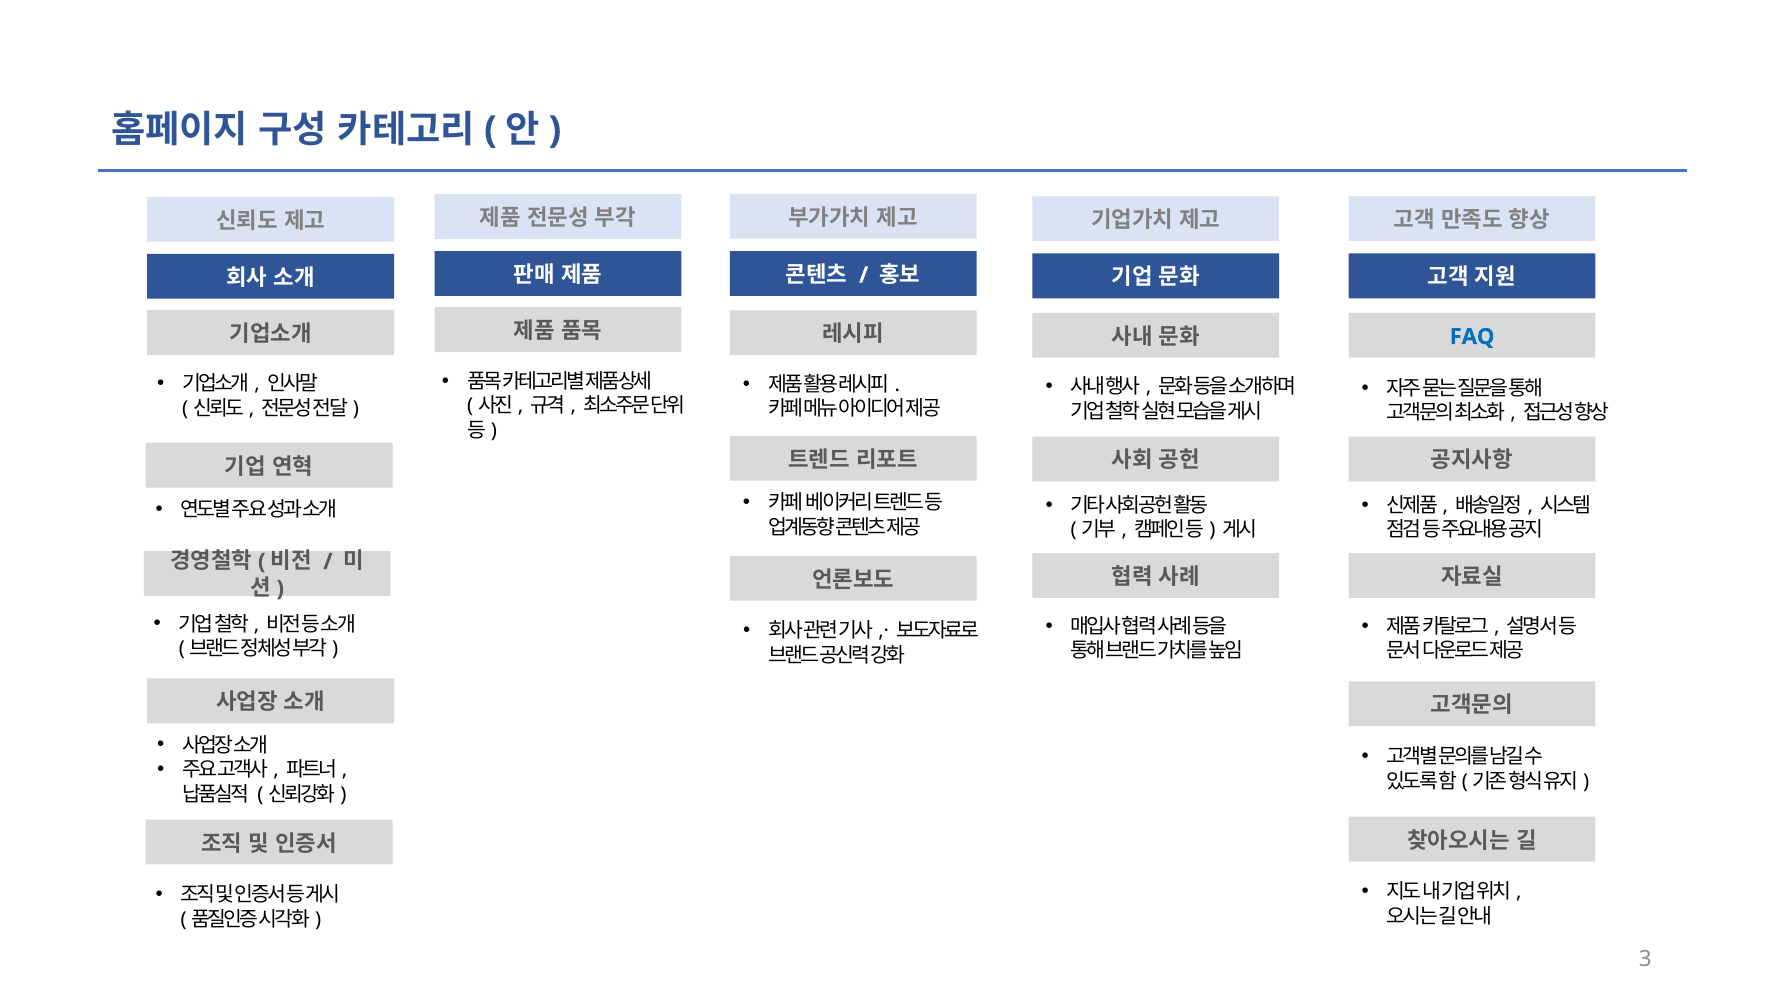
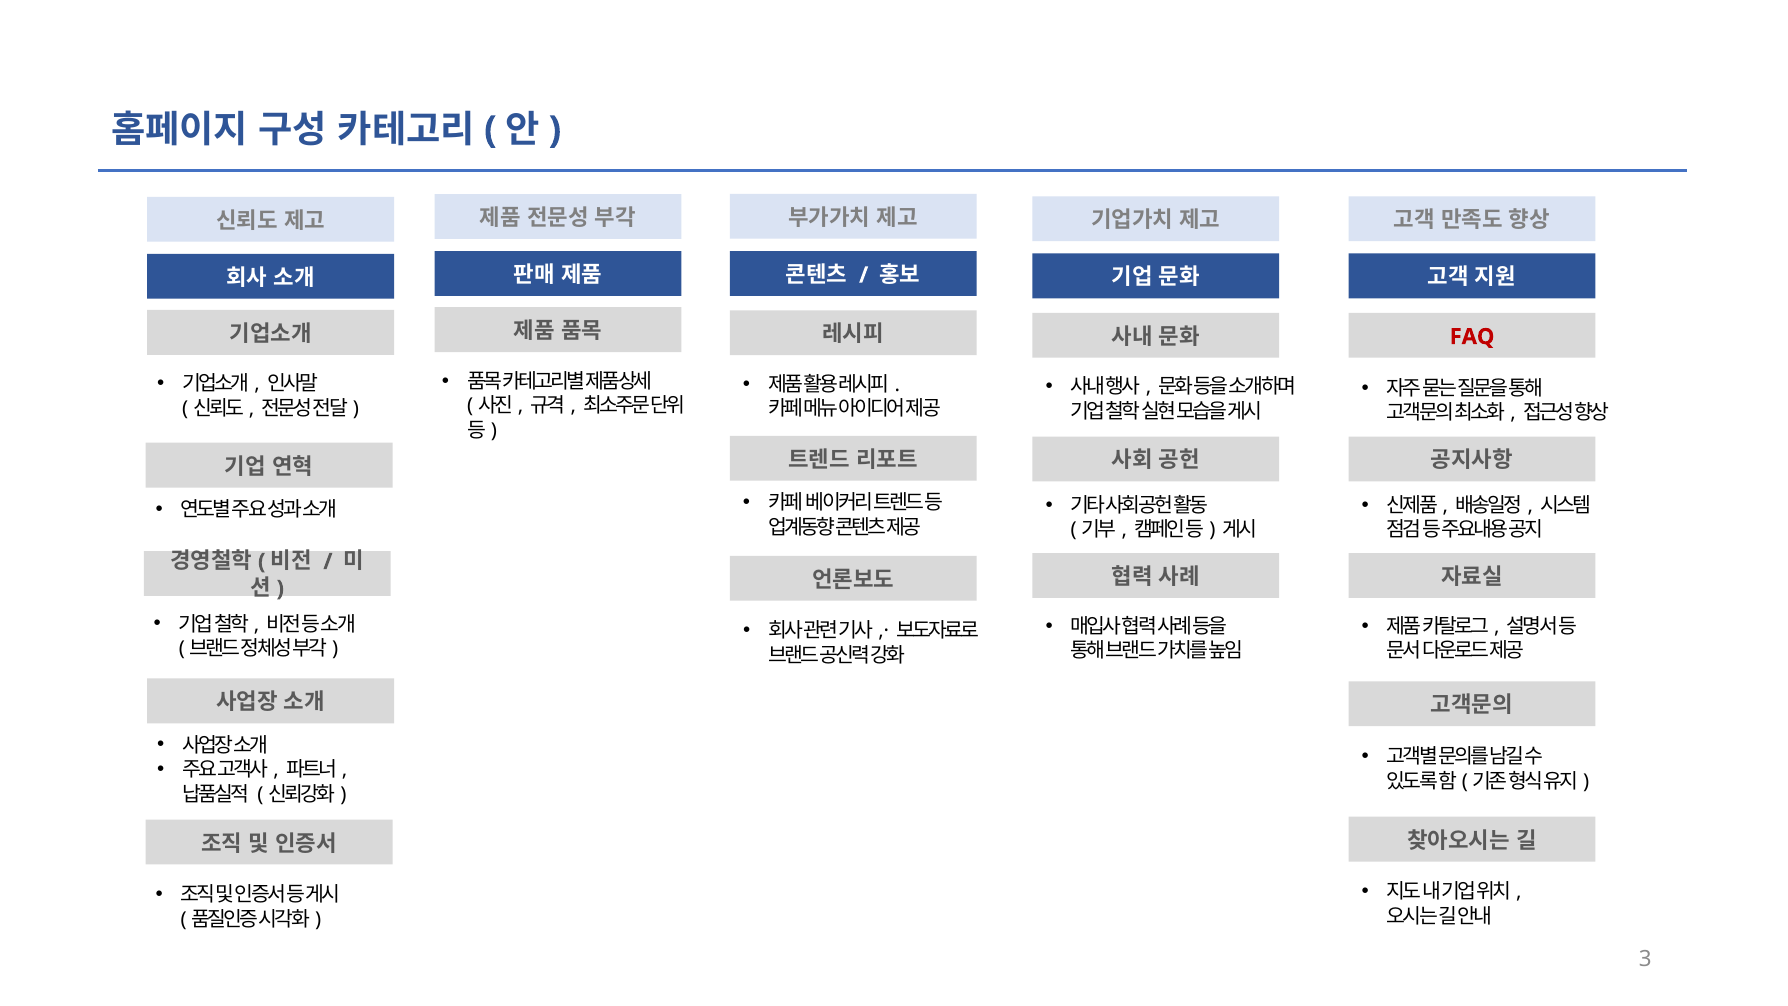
FAQ colour: blue -> red
